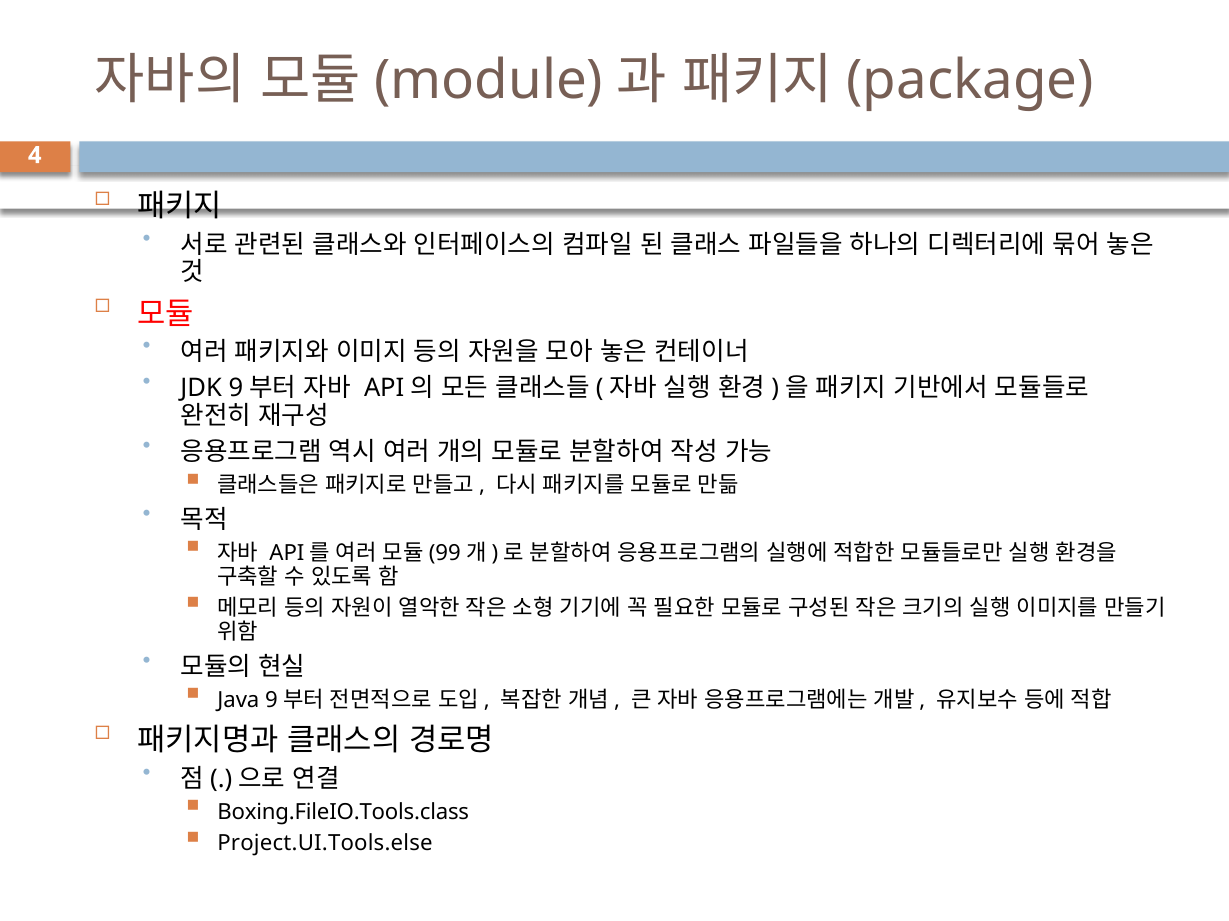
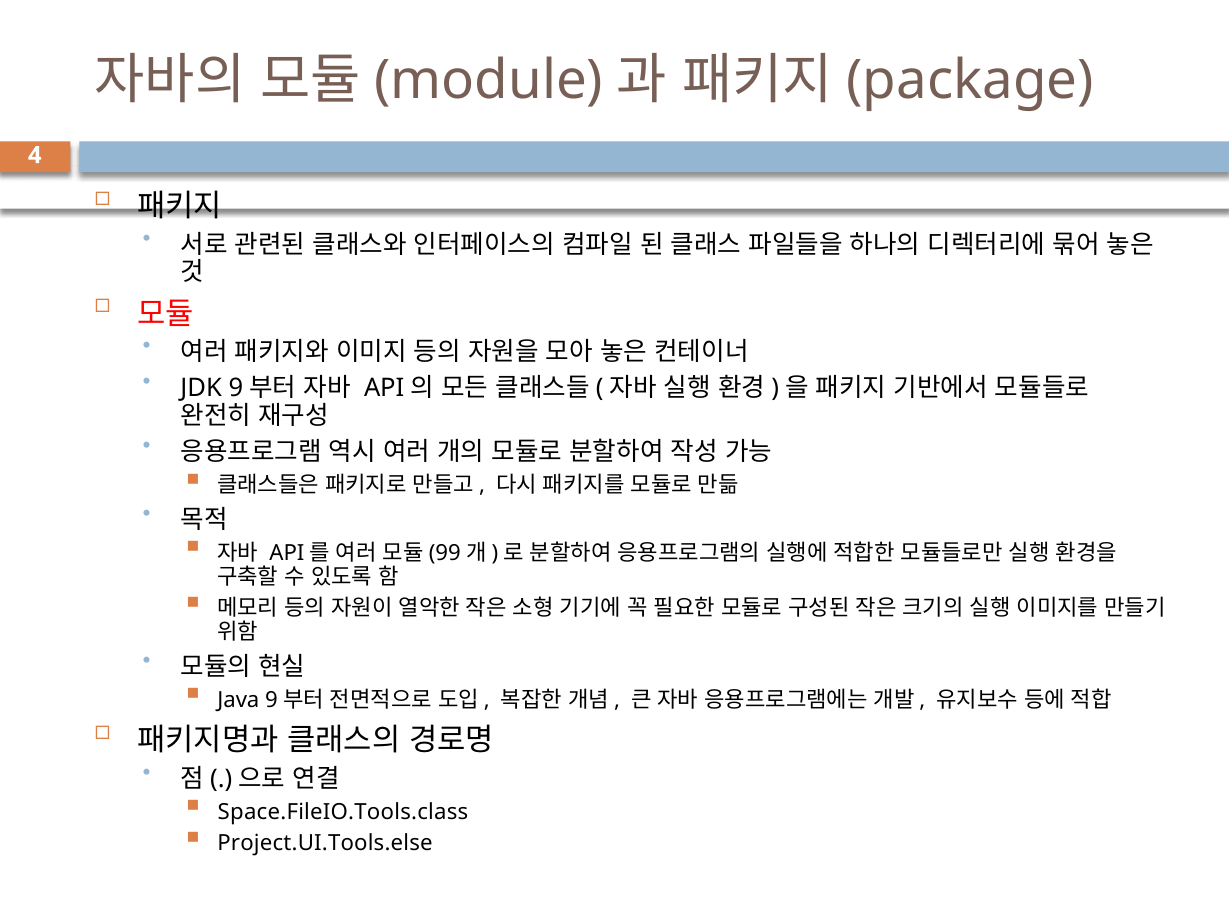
Boxing.FileIO.Tools.class: Boxing.FileIO.Tools.class -> Space.FileIO.Tools.class
